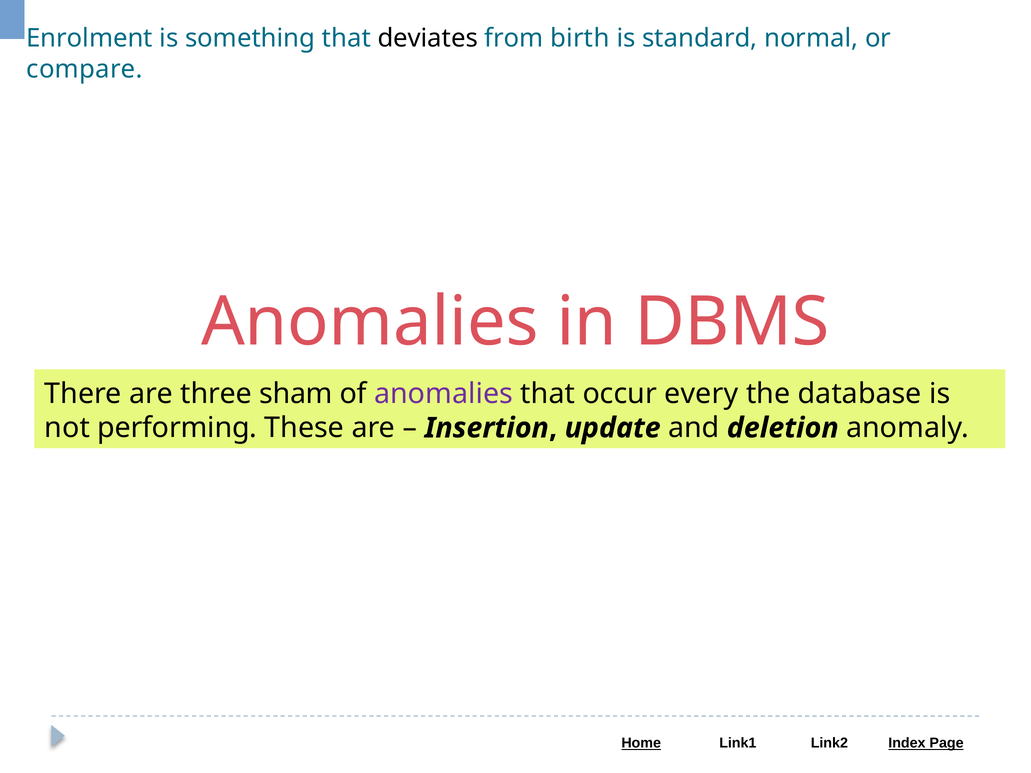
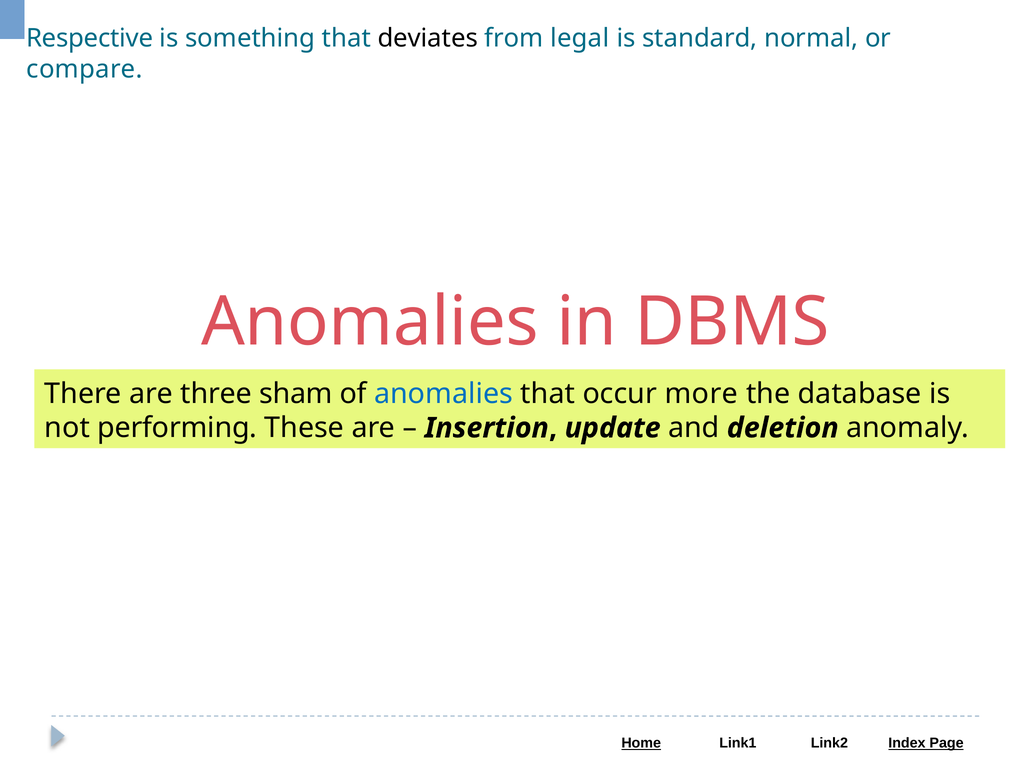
Enrolment: Enrolment -> Respective
birth: birth -> legal
anomalies at (444, 394) colour: purple -> blue
every: every -> more
